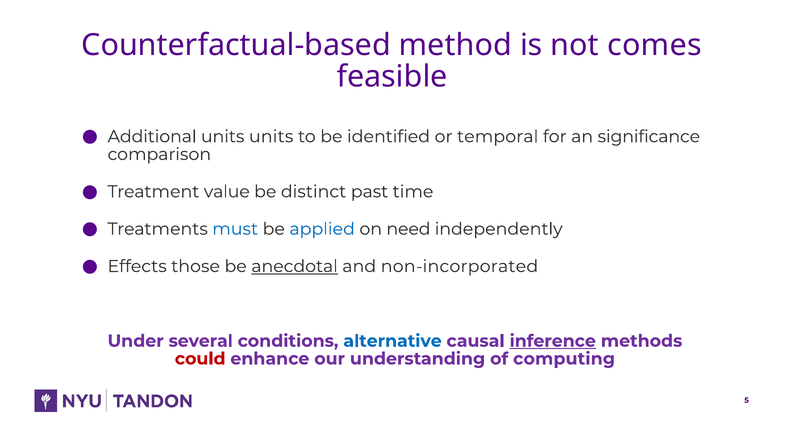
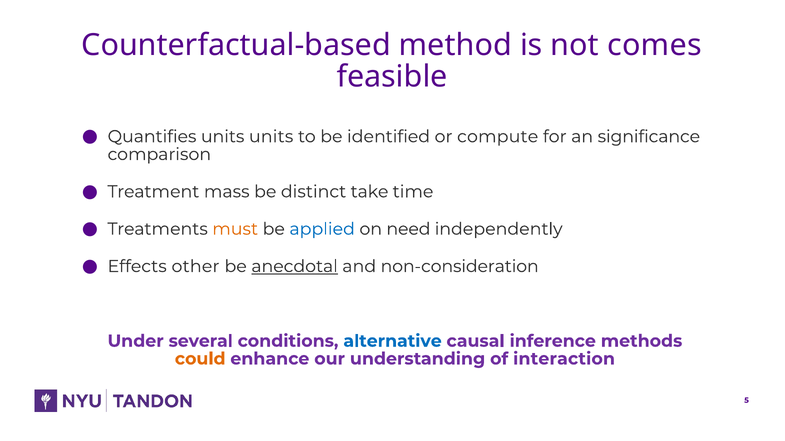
Additional: Additional -> Quantifies
temporal: temporal -> compute
value: value -> mass
past: past -> take
must colour: blue -> orange
those: those -> other
non-incorporated: non-incorporated -> non-consideration
inference underline: present -> none
could colour: red -> orange
computing: computing -> interaction
